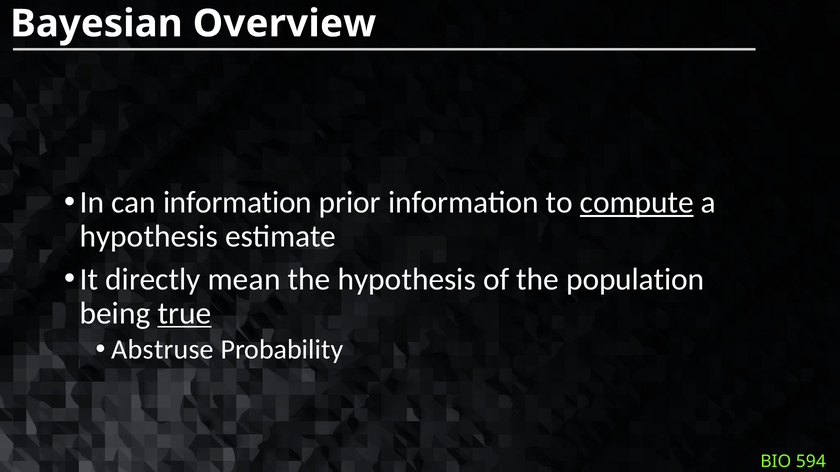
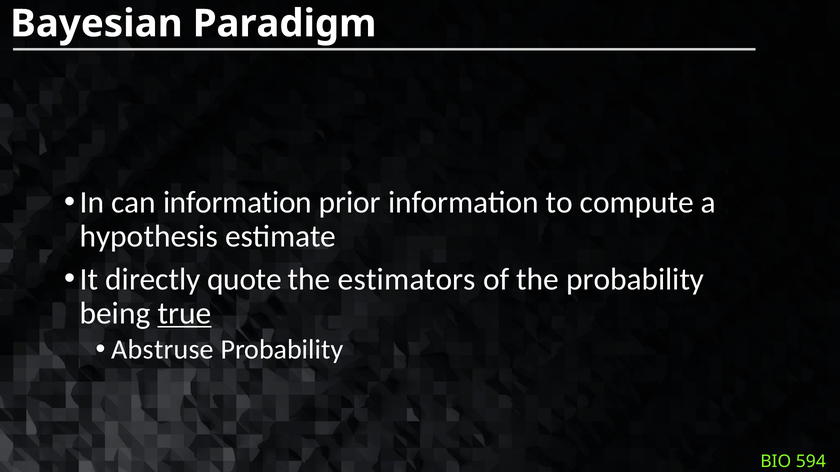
Overview: Overview -> Paradigm
compute underline: present -> none
mean: mean -> quote
the hypothesis: hypothesis -> estimators
the population: population -> probability
